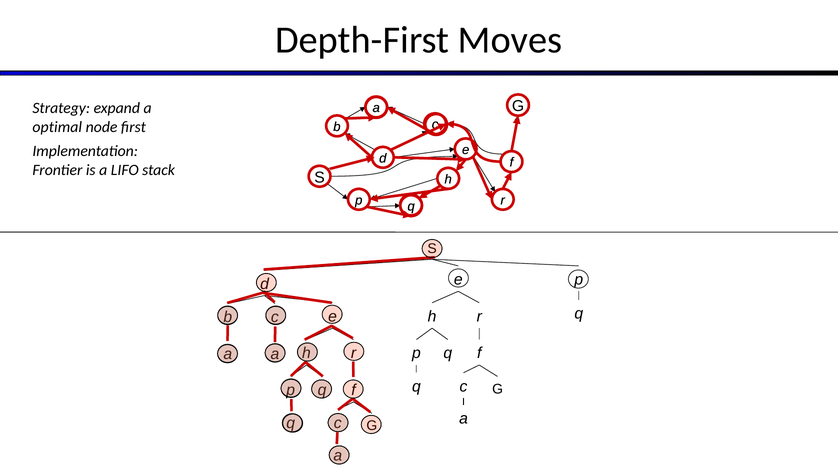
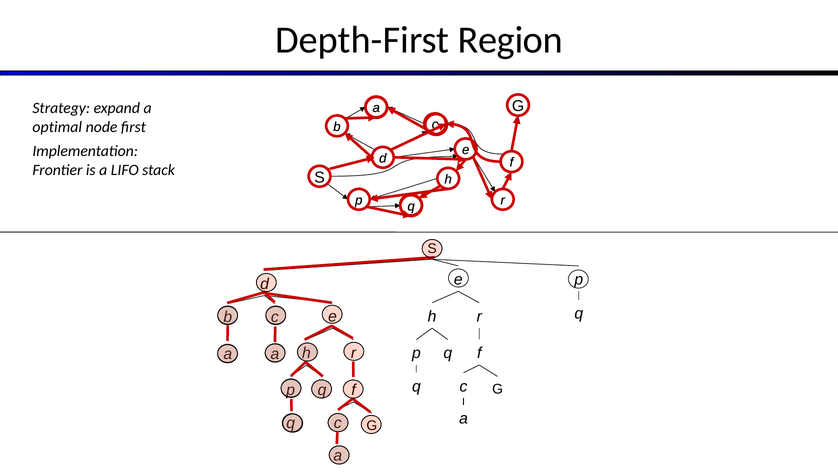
Moves: Moves -> Region
